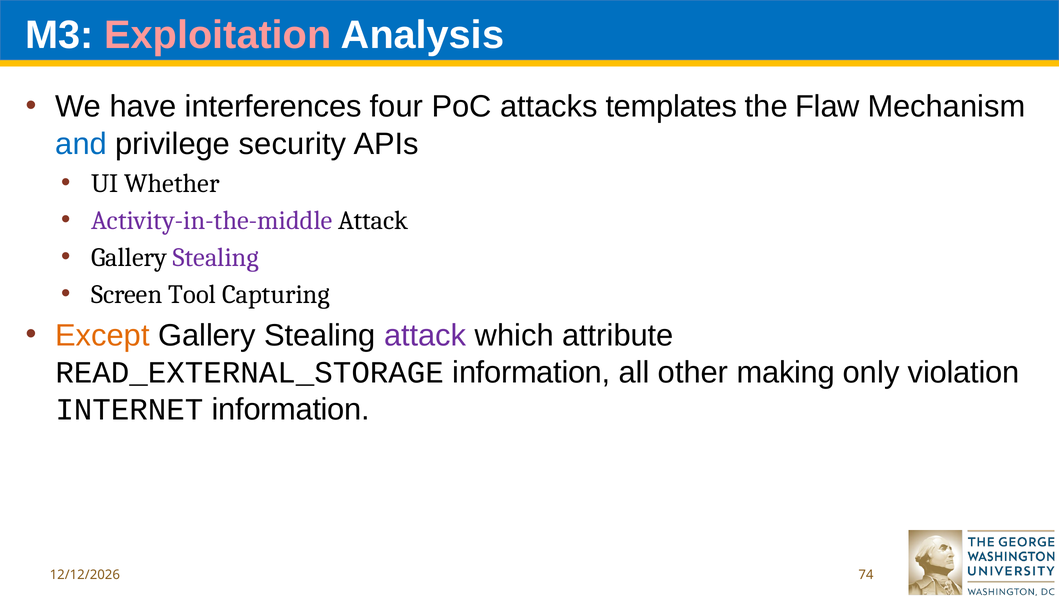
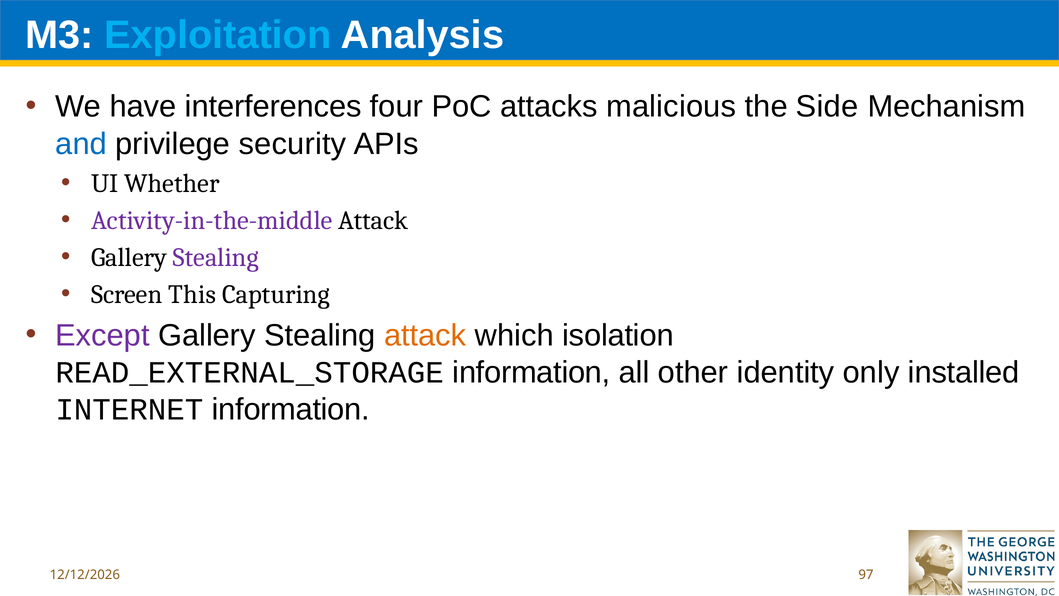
Exploitation colour: pink -> light blue
templates: templates -> malicious
Flaw: Flaw -> Side
Tool: Tool -> This
Except colour: orange -> purple
attack at (425, 335) colour: purple -> orange
attribute: attribute -> isolation
making: making -> identity
violation: violation -> installed
74: 74 -> 97
